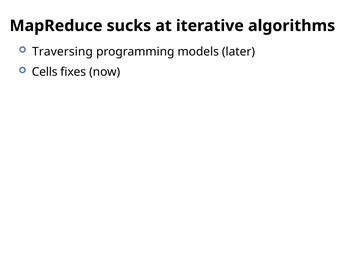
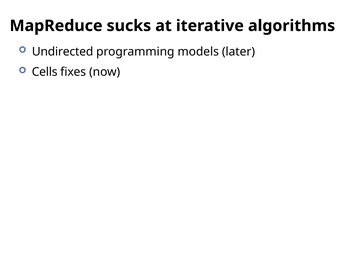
Traversing: Traversing -> Undirected
